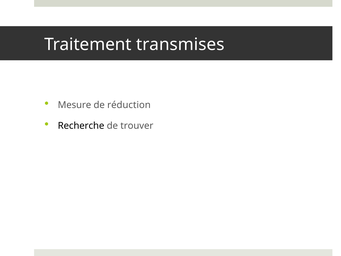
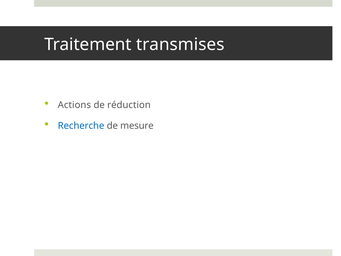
Mesure: Mesure -> Actions
Recherche colour: black -> blue
trouver: trouver -> mesure
